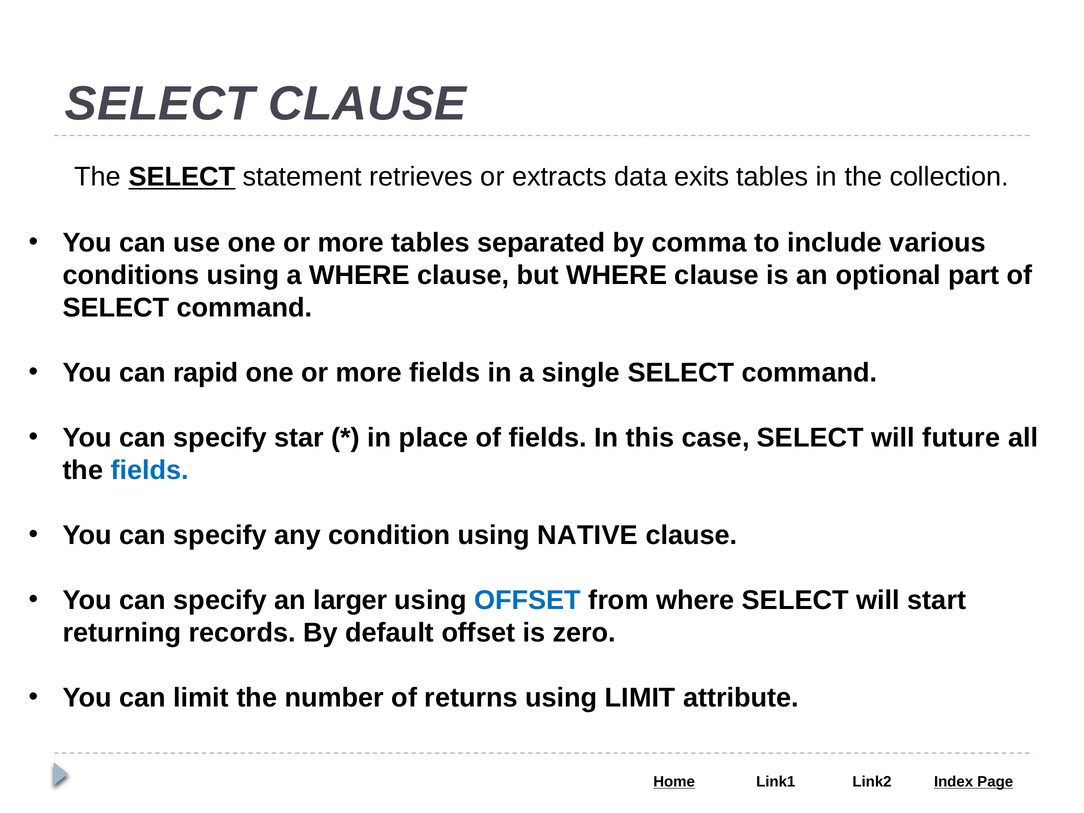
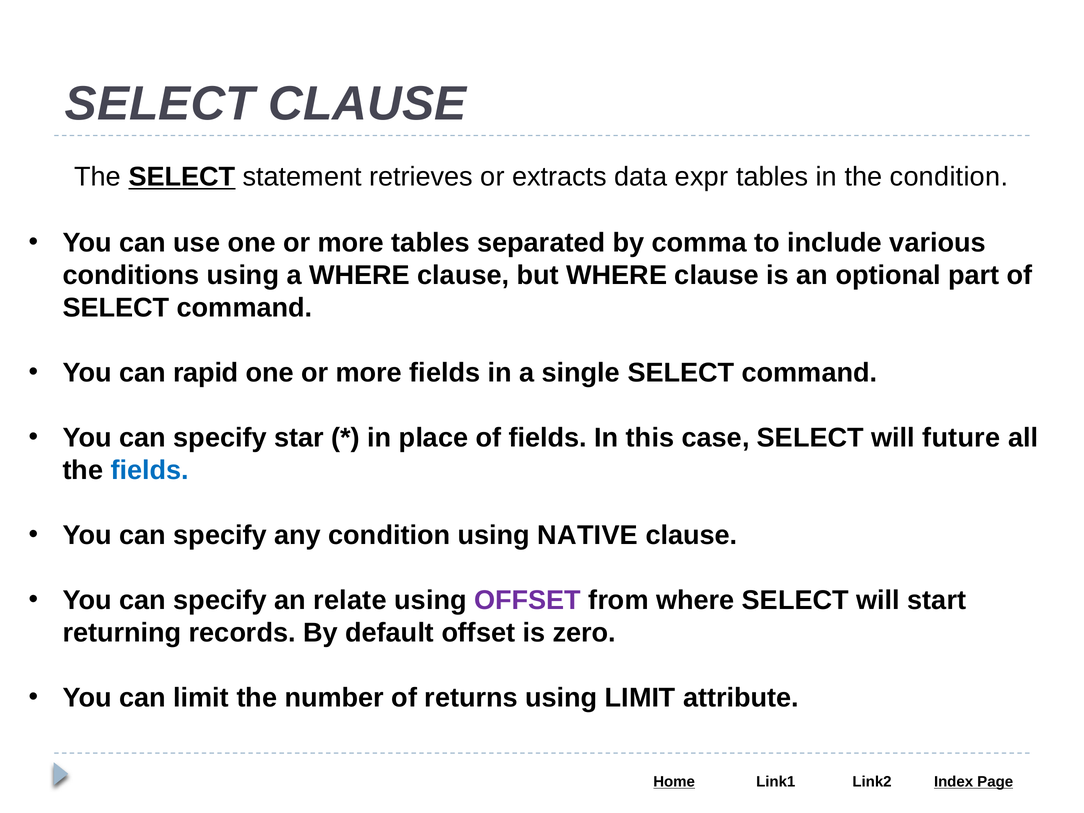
exits: exits -> expr
the collection: collection -> condition
larger: larger -> relate
OFFSET at (528, 600) colour: blue -> purple
